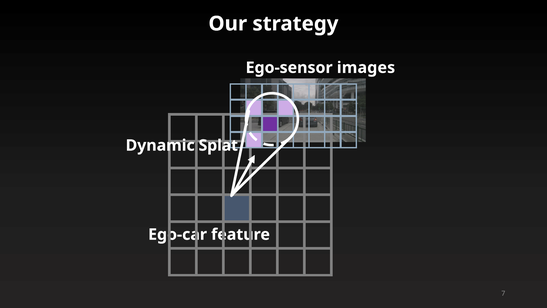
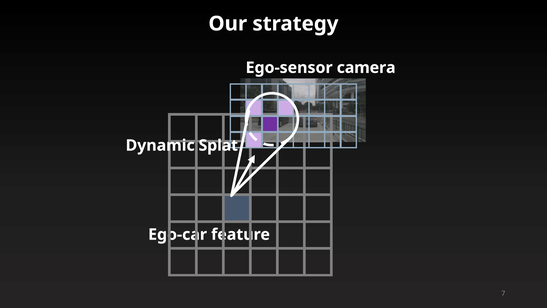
images: images -> camera
